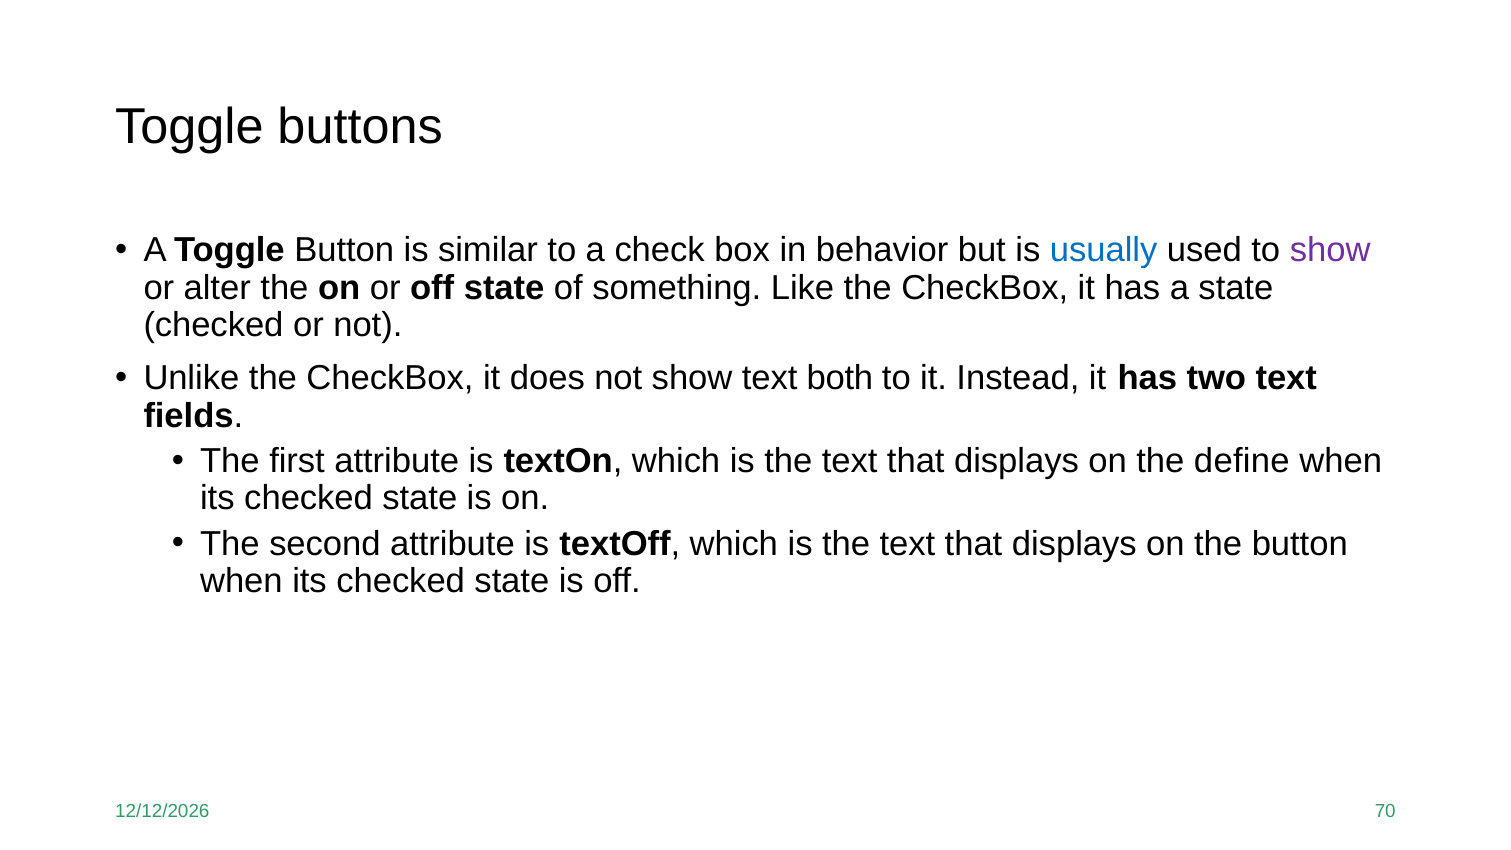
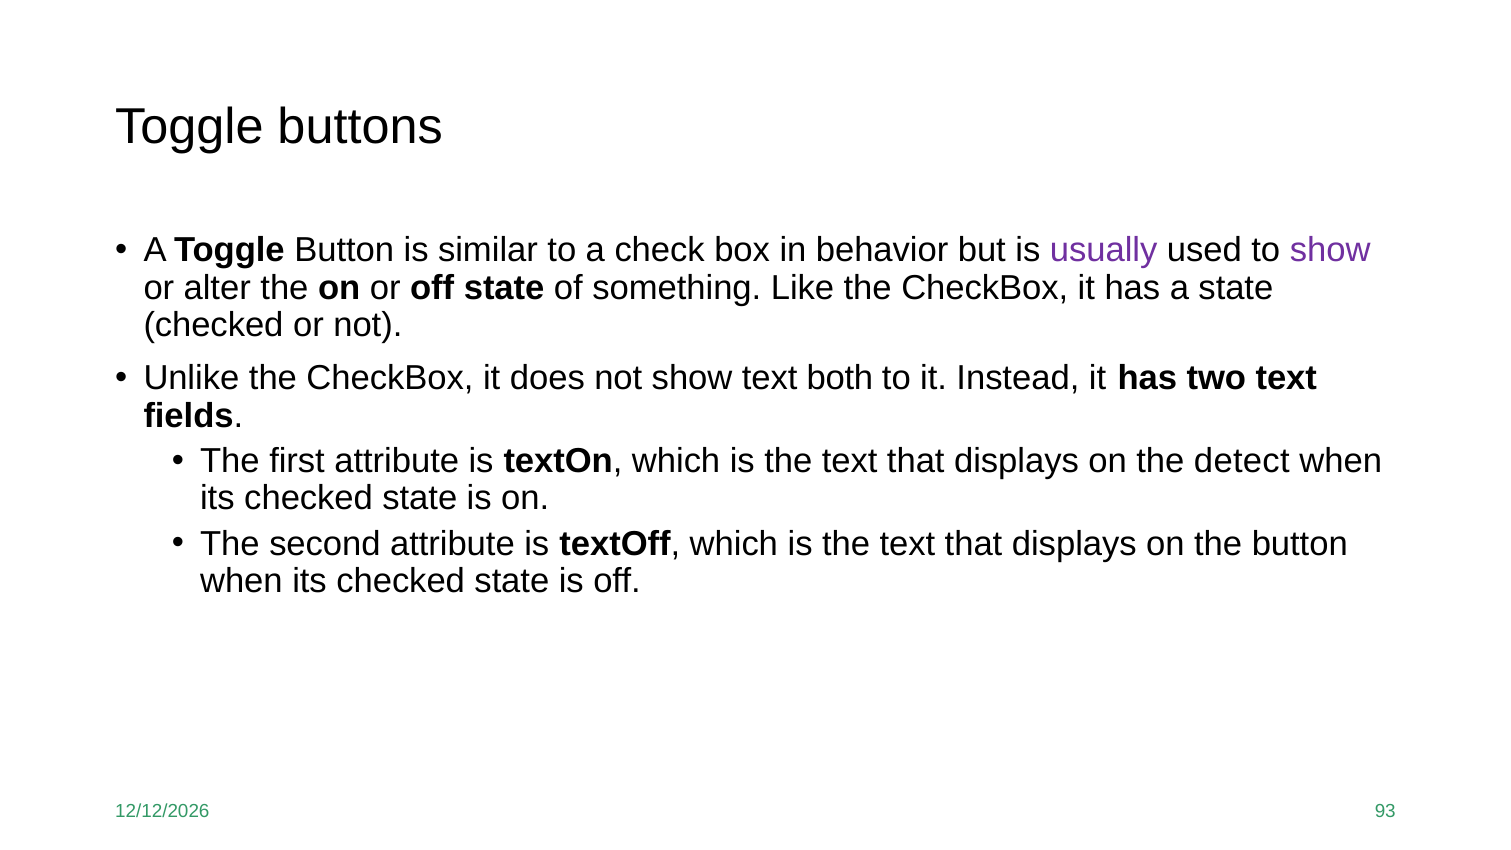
usually colour: blue -> purple
define: define -> detect
70: 70 -> 93
